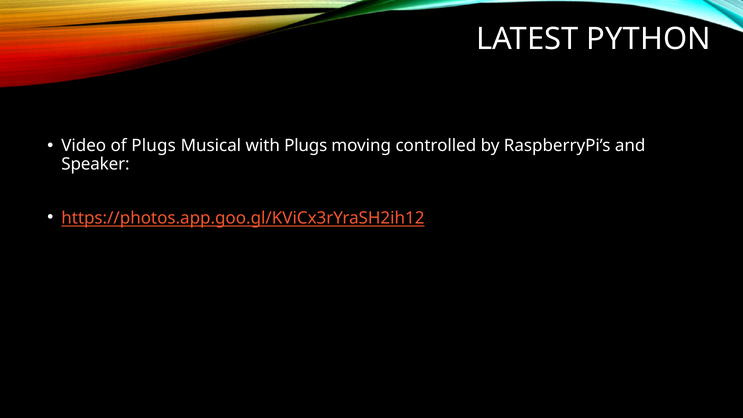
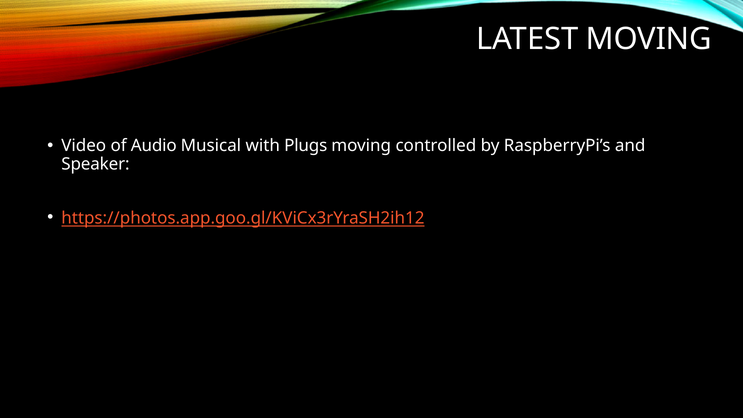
LATEST PYTHON: PYTHON -> MOVING
of Plugs: Plugs -> Audio
